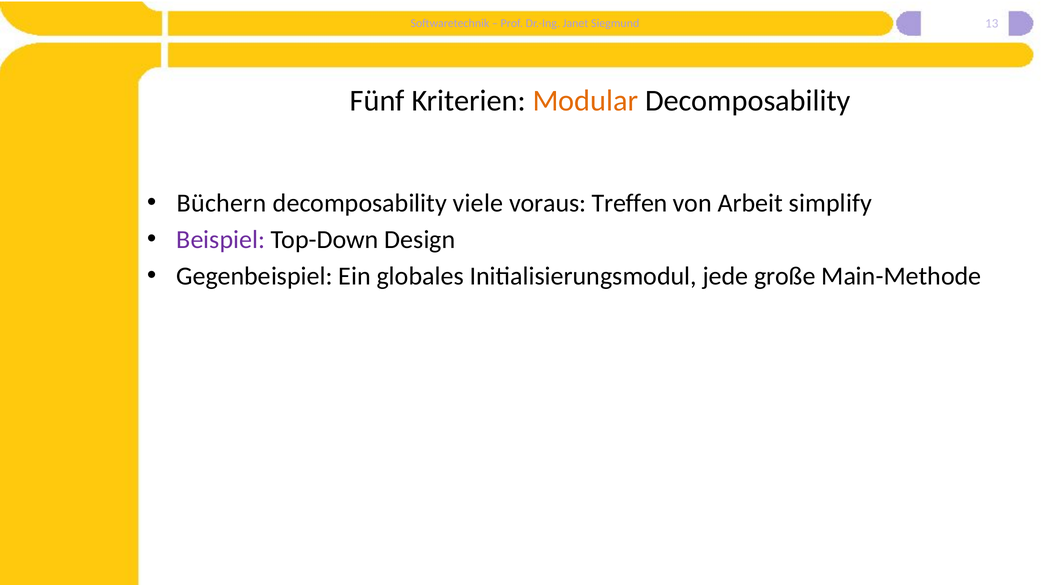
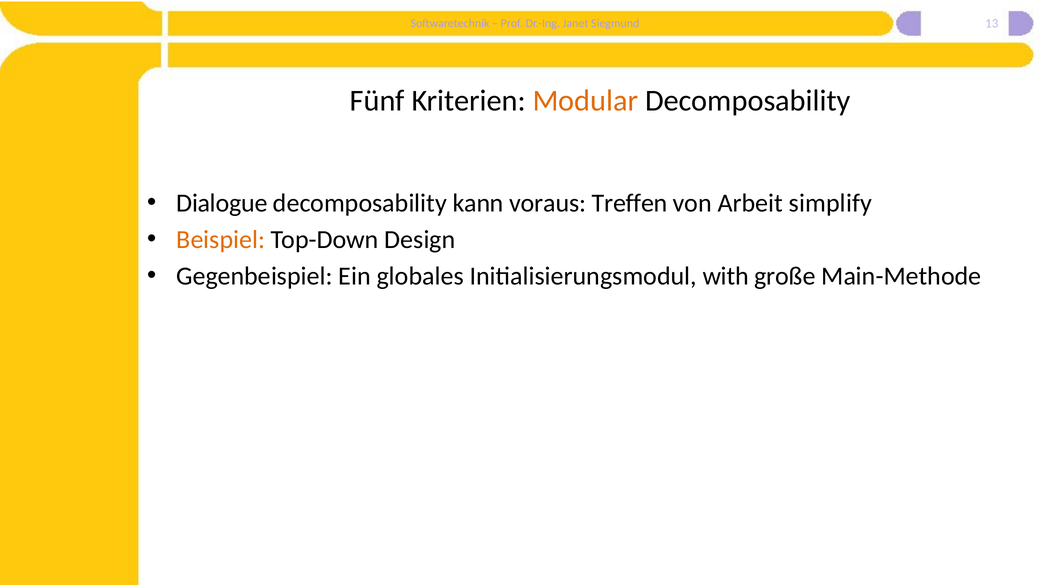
Büchern: Büchern -> Dialogue
viele: viele -> kann
Beispiel colour: purple -> orange
jede: jede -> with
